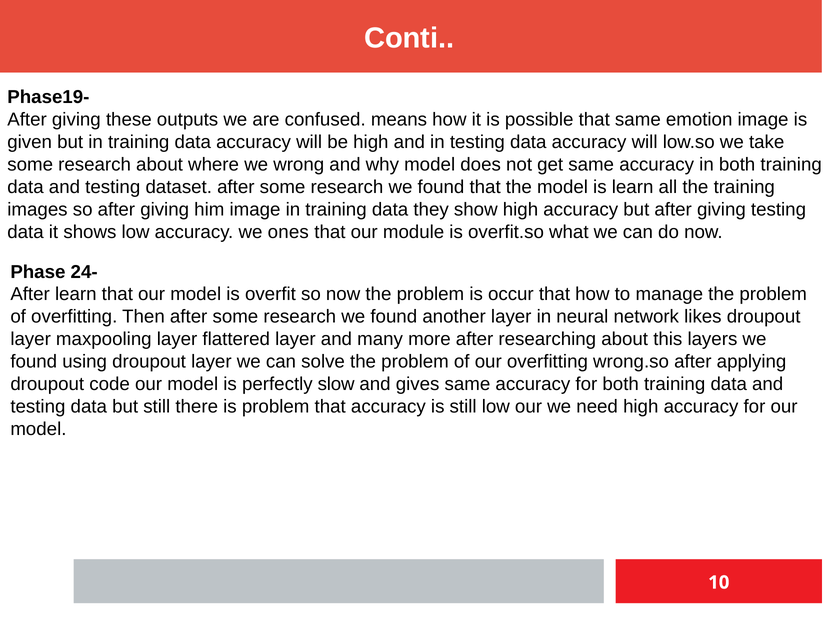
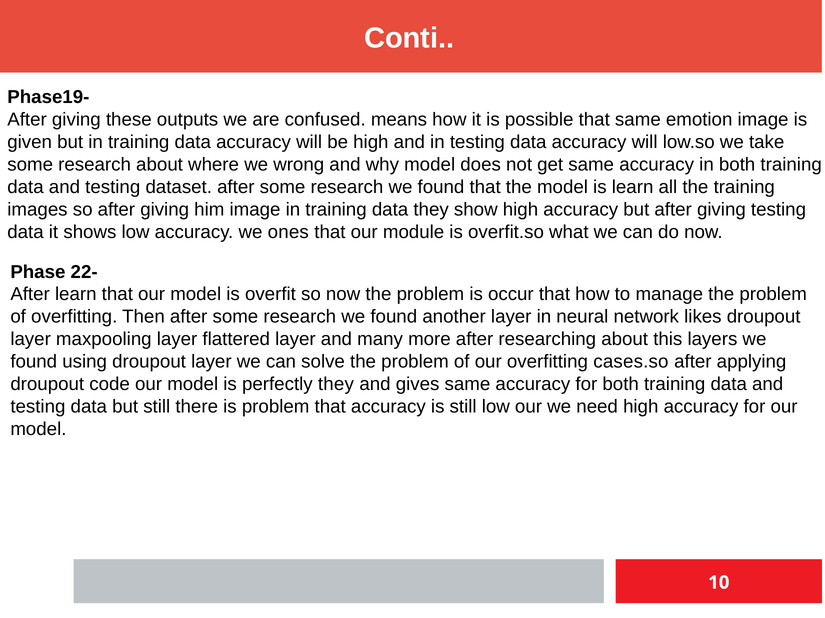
24-: 24- -> 22-
wrong.so: wrong.so -> cases.so
perfectly slow: slow -> they
